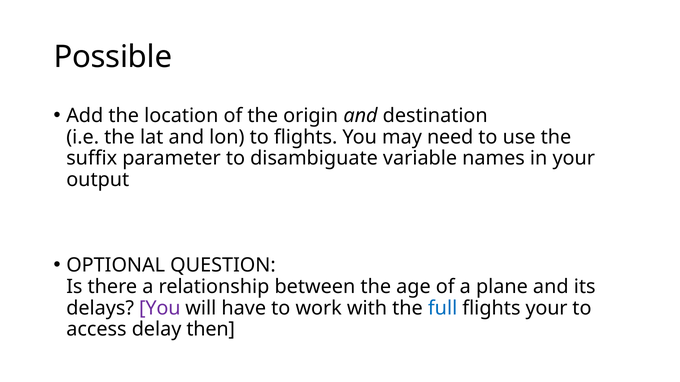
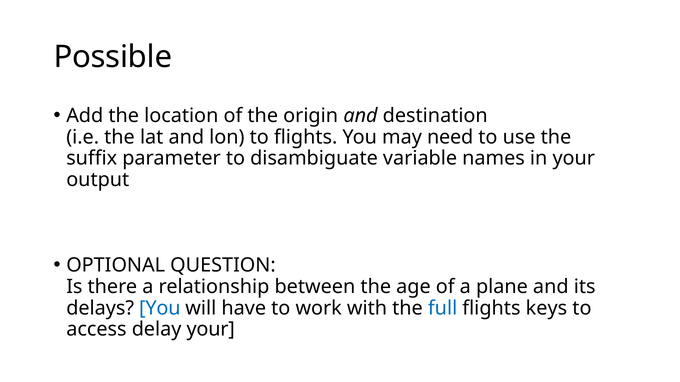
You at (160, 308) colour: purple -> blue
flights your: your -> keys
delay then: then -> your
